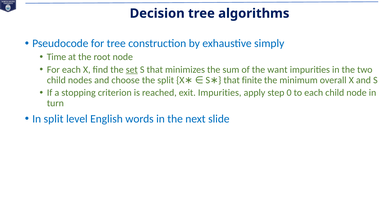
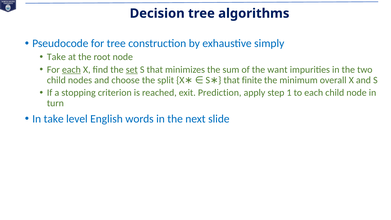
Time at (56, 57): Time -> Take
each at (71, 70) underline: none -> present
exit Impurities: Impurities -> Prediction
0: 0 -> 1
In split: split -> take
